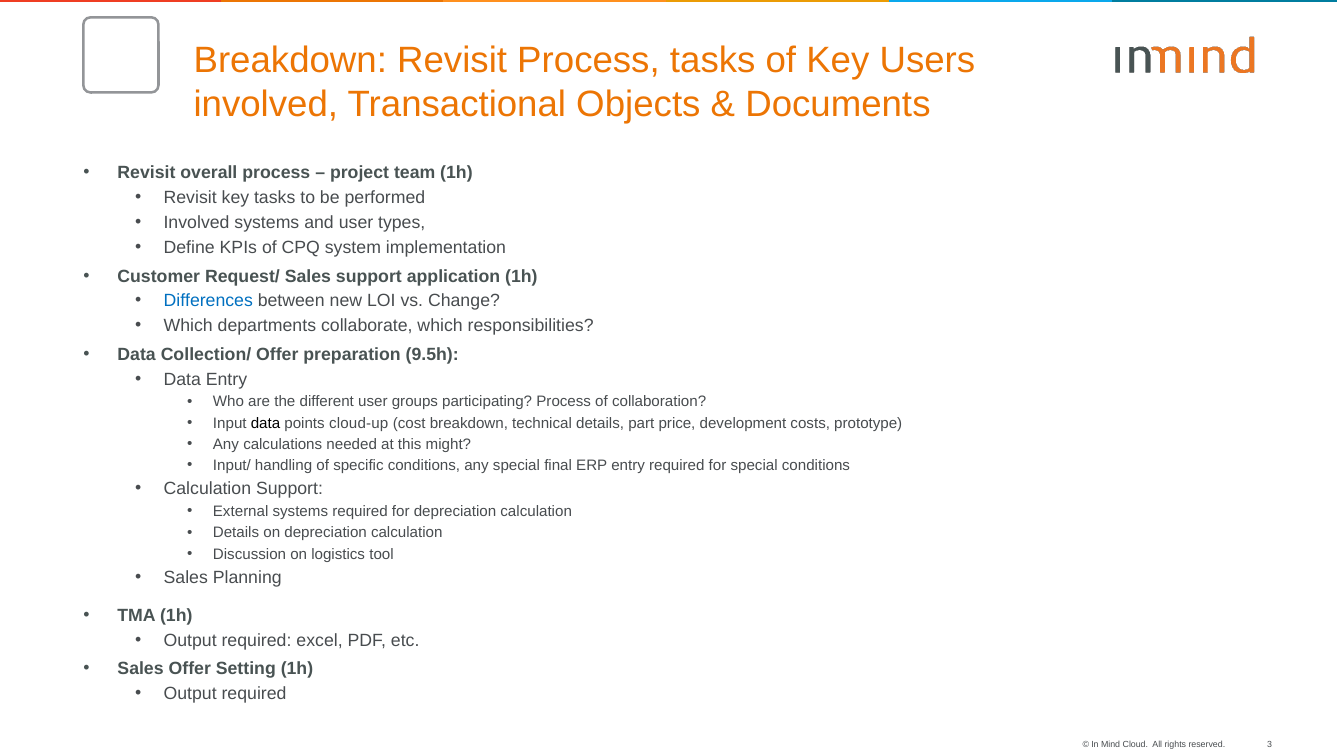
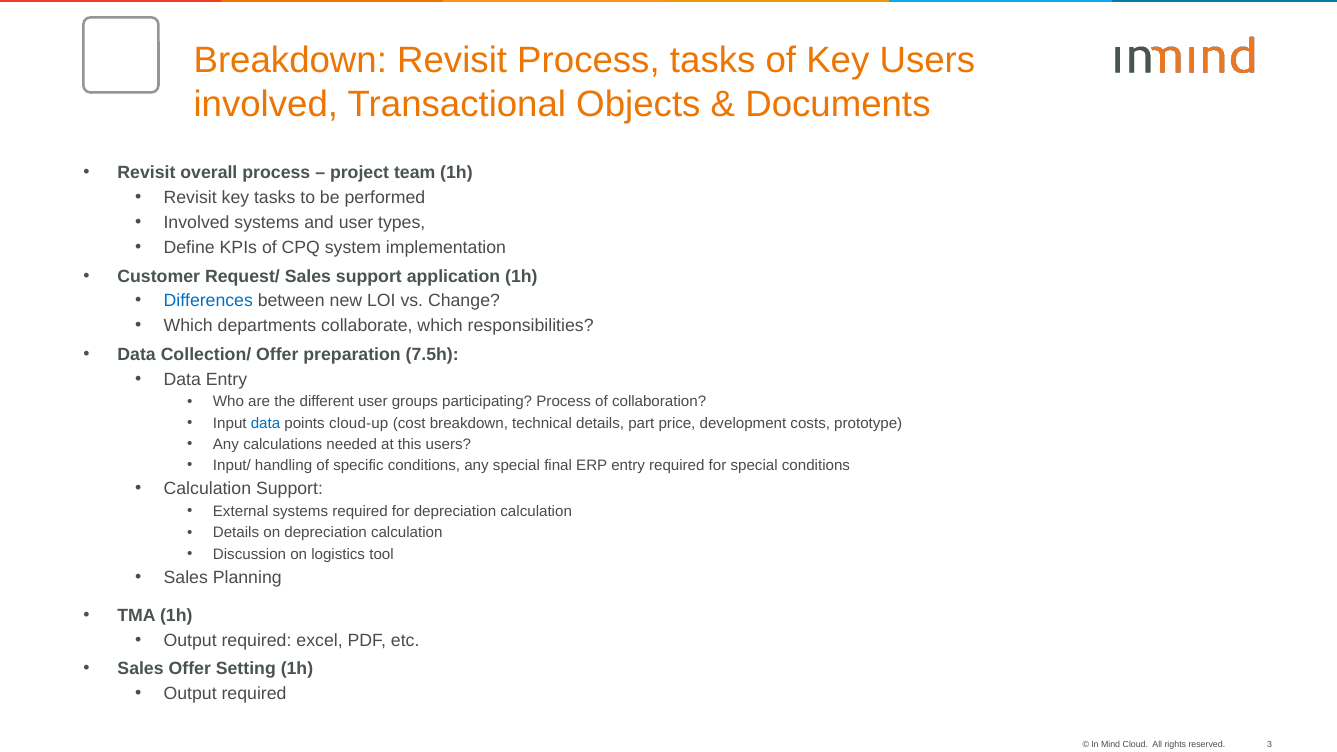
9.5h: 9.5h -> 7.5h
data at (266, 423) colour: black -> blue
this might: might -> users
